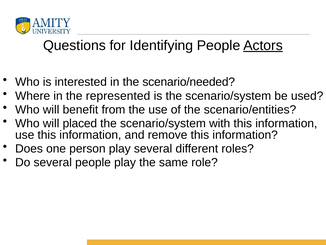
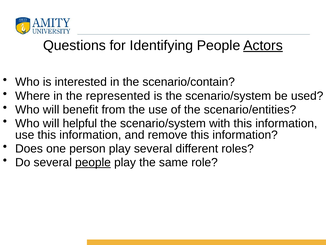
scenario/needed: scenario/needed -> scenario/contain
placed: placed -> helpful
people at (93, 162) underline: none -> present
